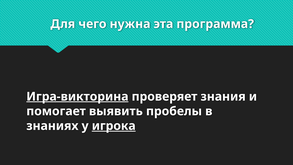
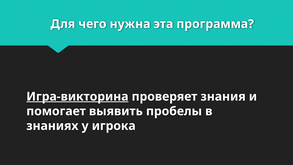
игрока underline: present -> none
